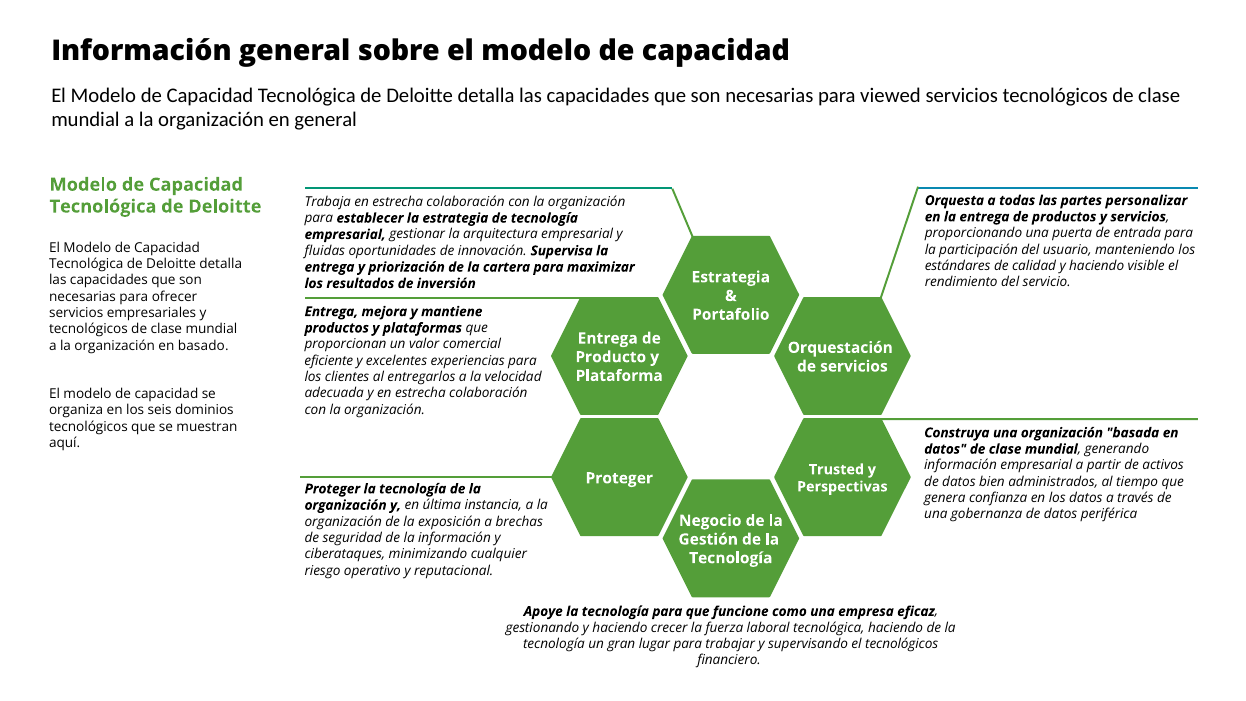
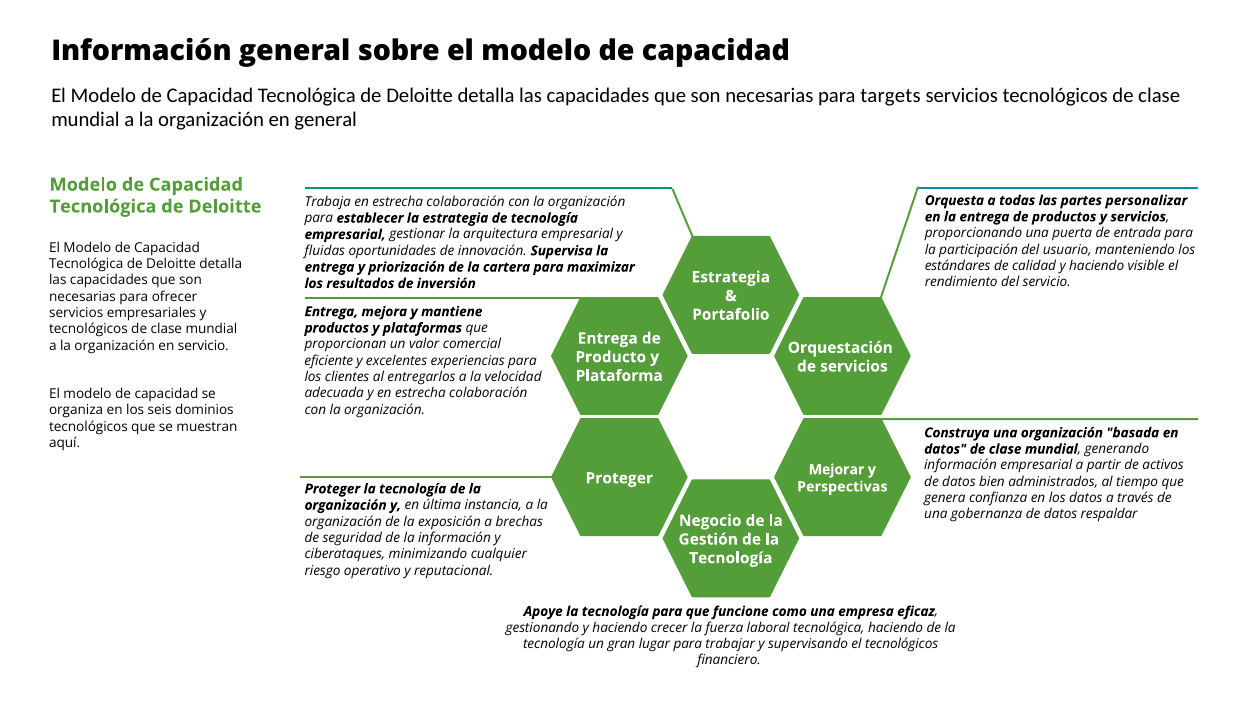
viewed: viewed -> targets
en basado: basado -> servicio
Trusted: Trusted -> Mejorar
periférica: periférica -> respaldar
